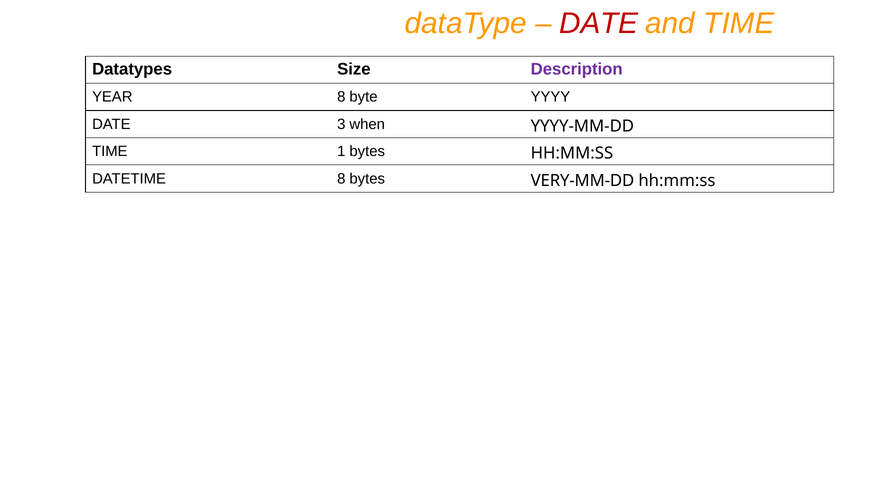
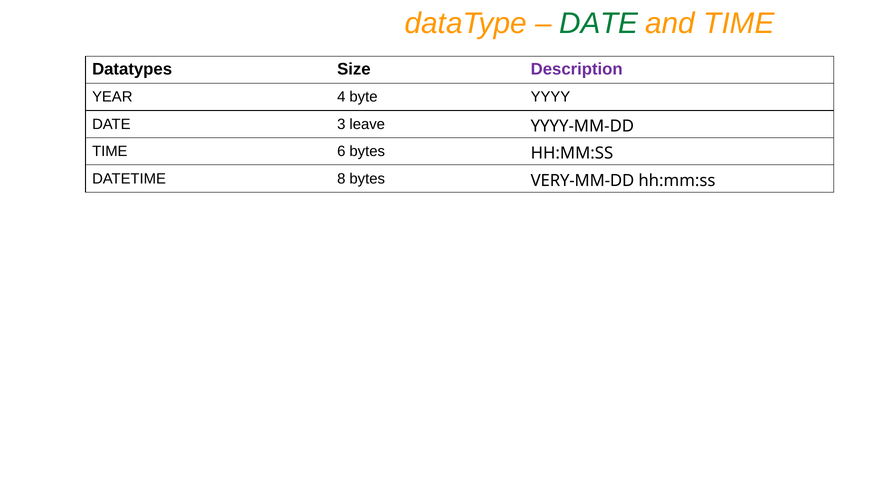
DATE at (599, 23) colour: red -> green
YEAR 8: 8 -> 4
when: when -> leave
1: 1 -> 6
